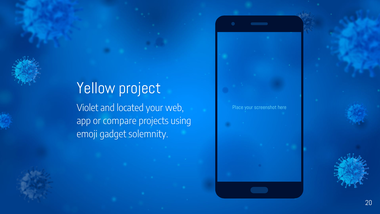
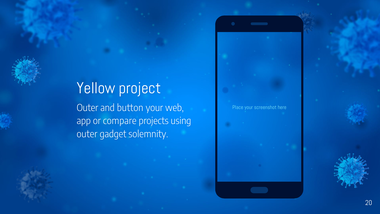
Violet at (88, 108): Violet -> Outer
located: located -> button
emoji at (87, 134): emoji -> outer
